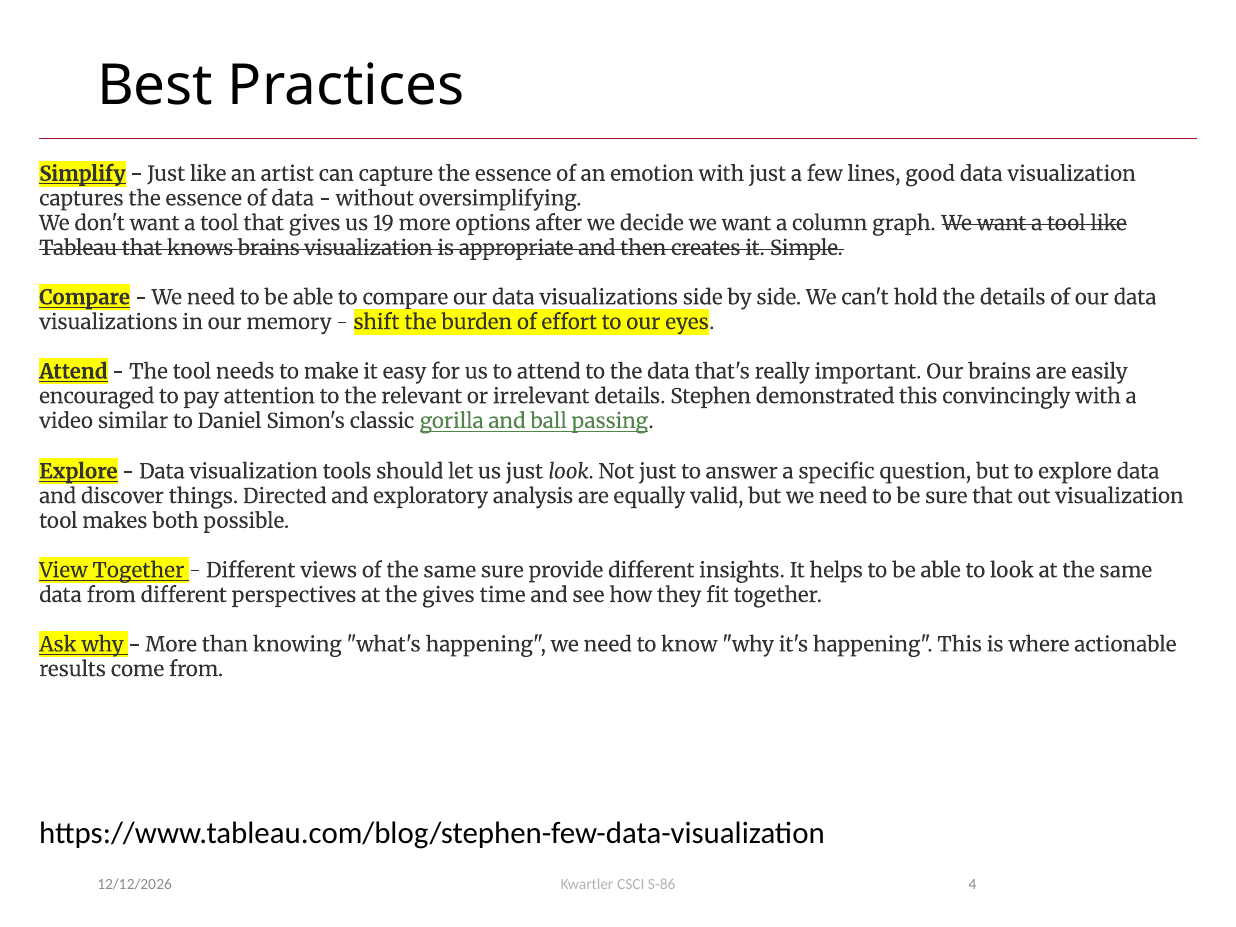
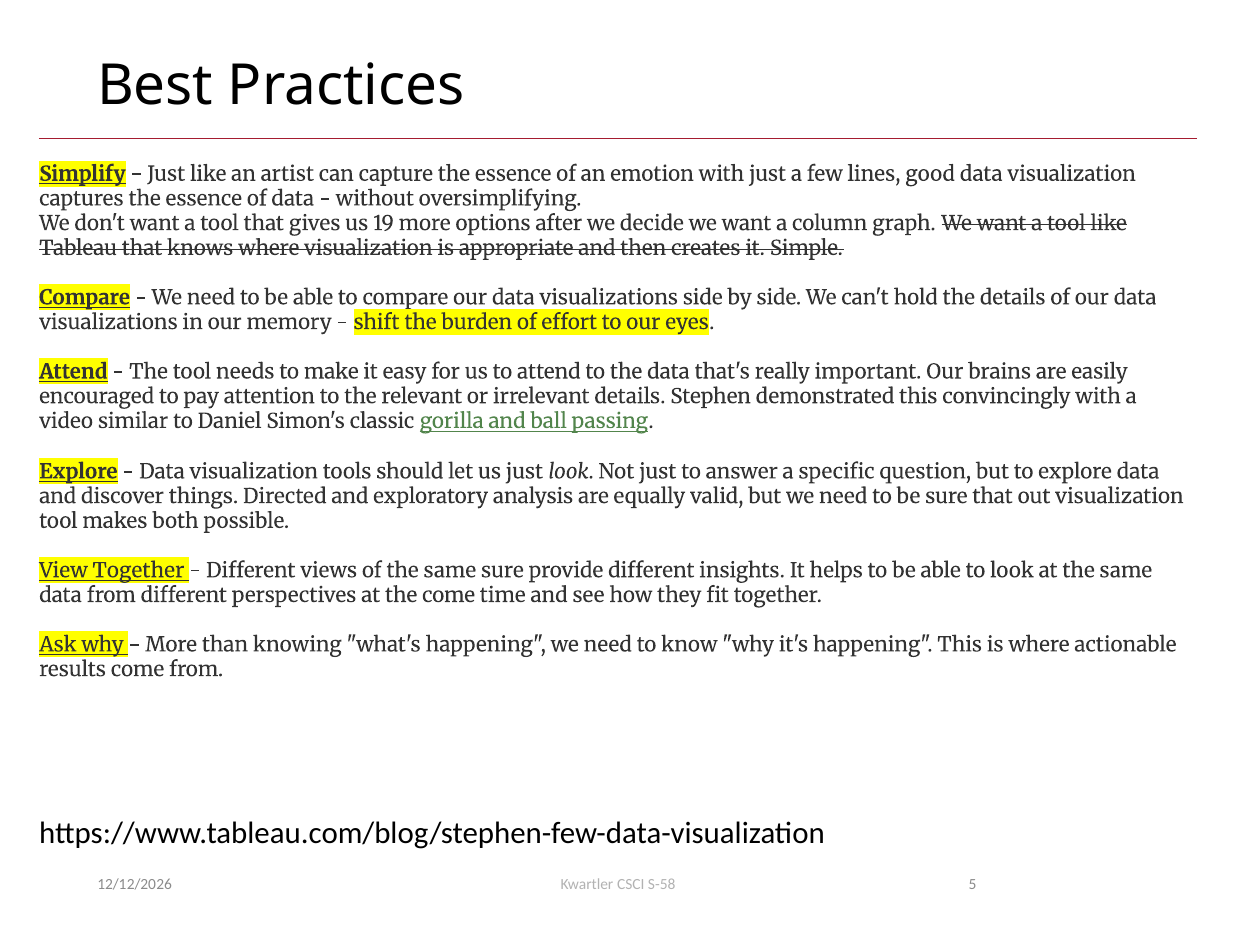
knows brains: brains -> where
the gives: gives -> come
S-86: S-86 -> S-58
4: 4 -> 5
